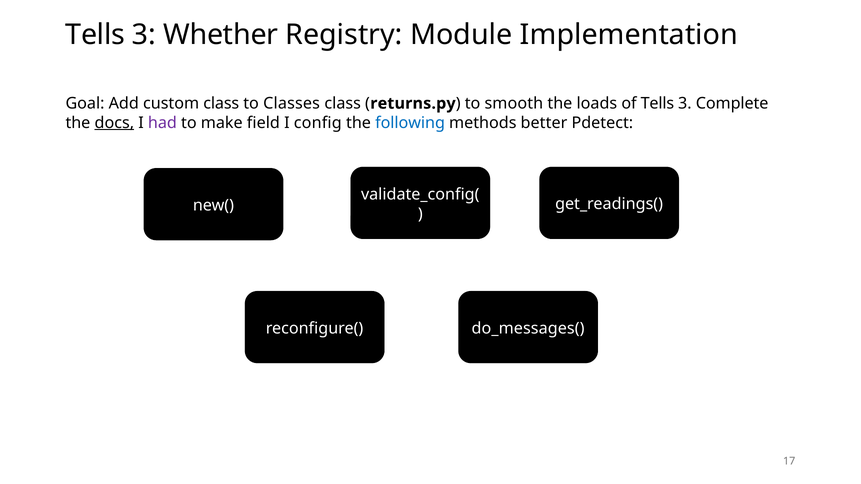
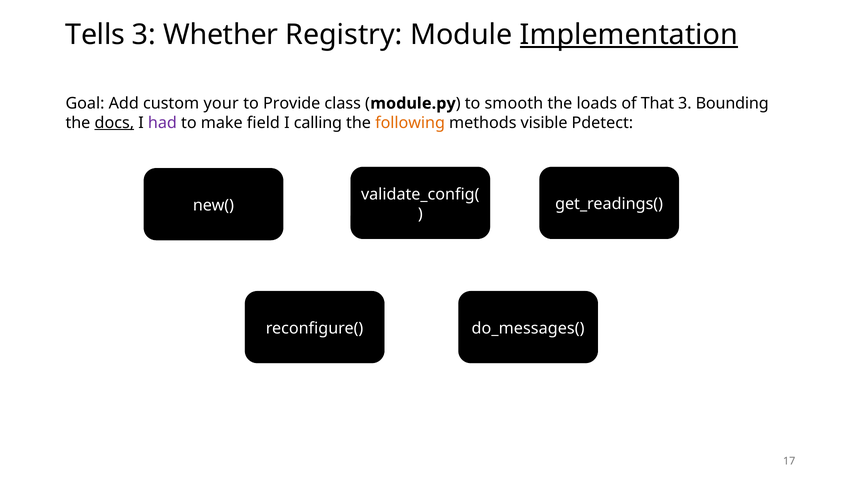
Implementation underline: none -> present
custom class: class -> your
Classes: Classes -> Provide
returns.py: returns.py -> module.py
of Tells: Tells -> That
Complete: Complete -> Bounding
config: config -> calling
following colour: blue -> orange
better: better -> visible
